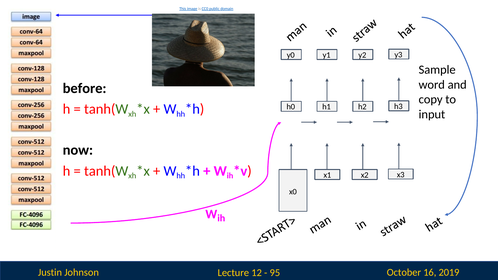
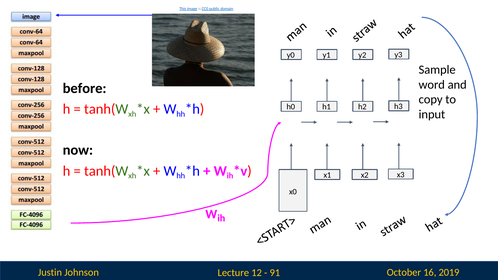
95: 95 -> 91
